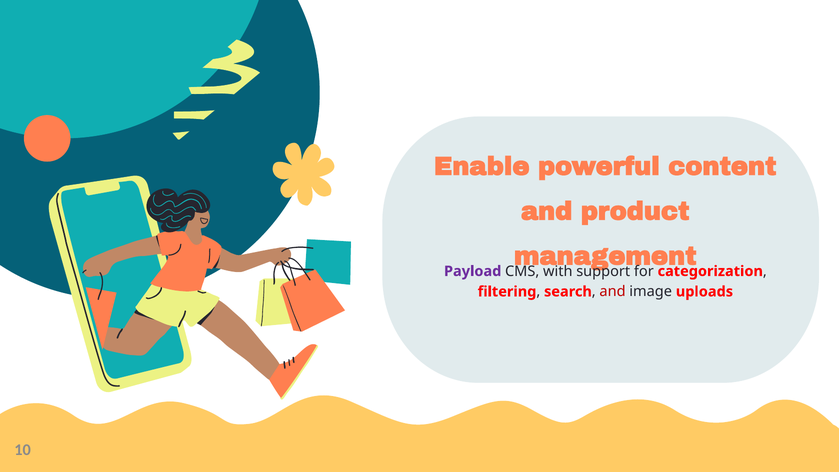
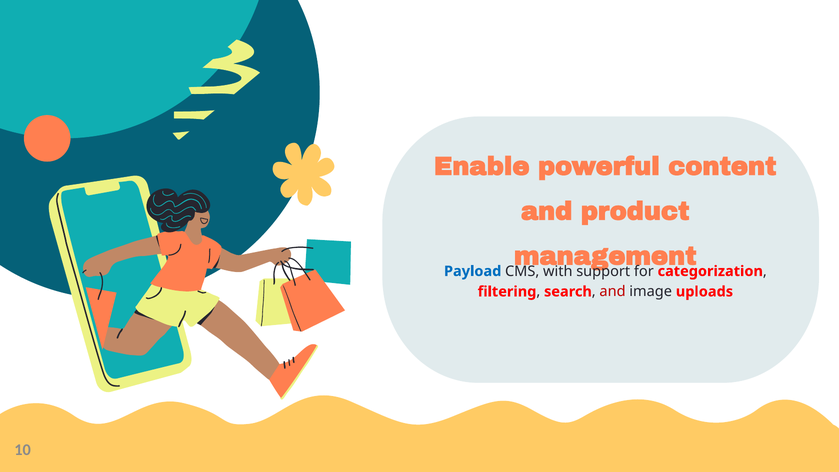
Payload colour: purple -> blue
